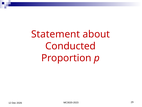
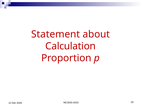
Conducted: Conducted -> Calculation
